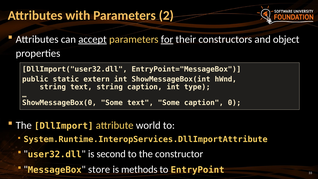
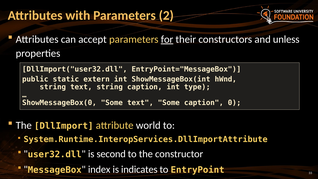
accept underline: present -> none
object: object -> unless
store: store -> index
methods: methods -> indicates
